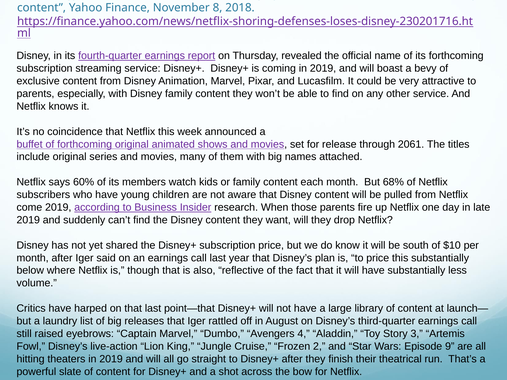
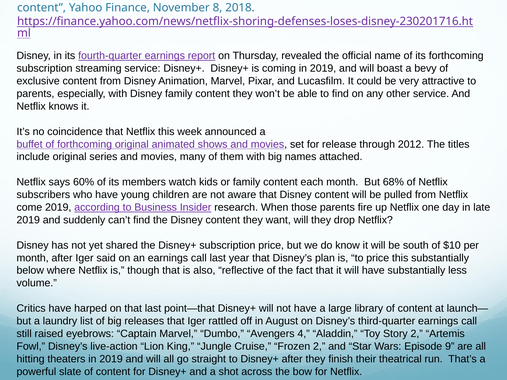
2061: 2061 -> 2012
Story 3: 3 -> 2
